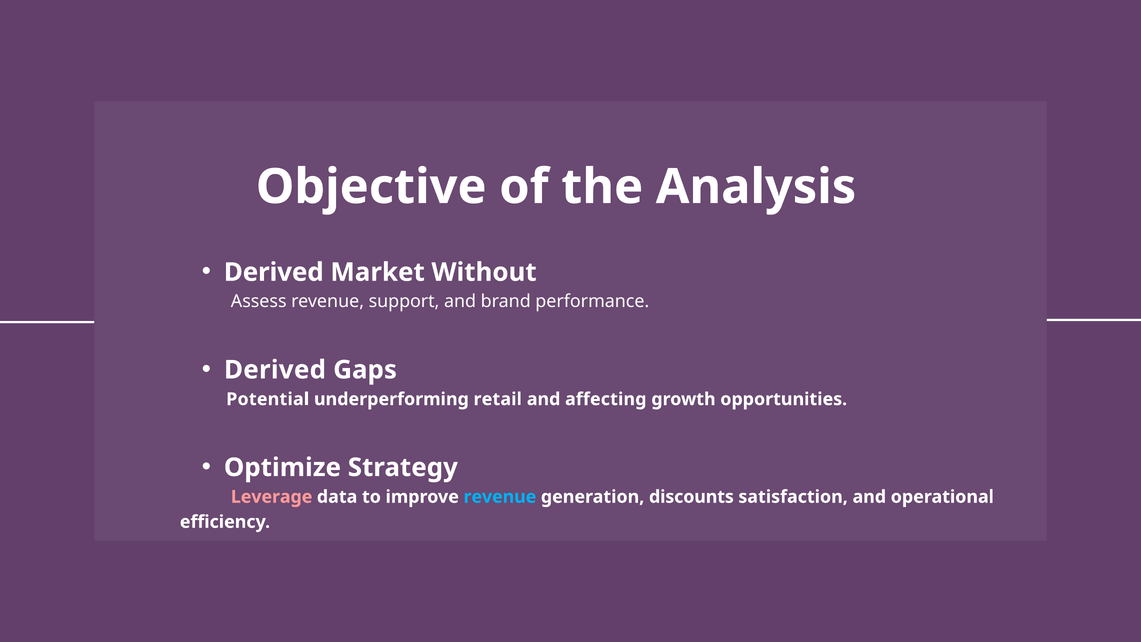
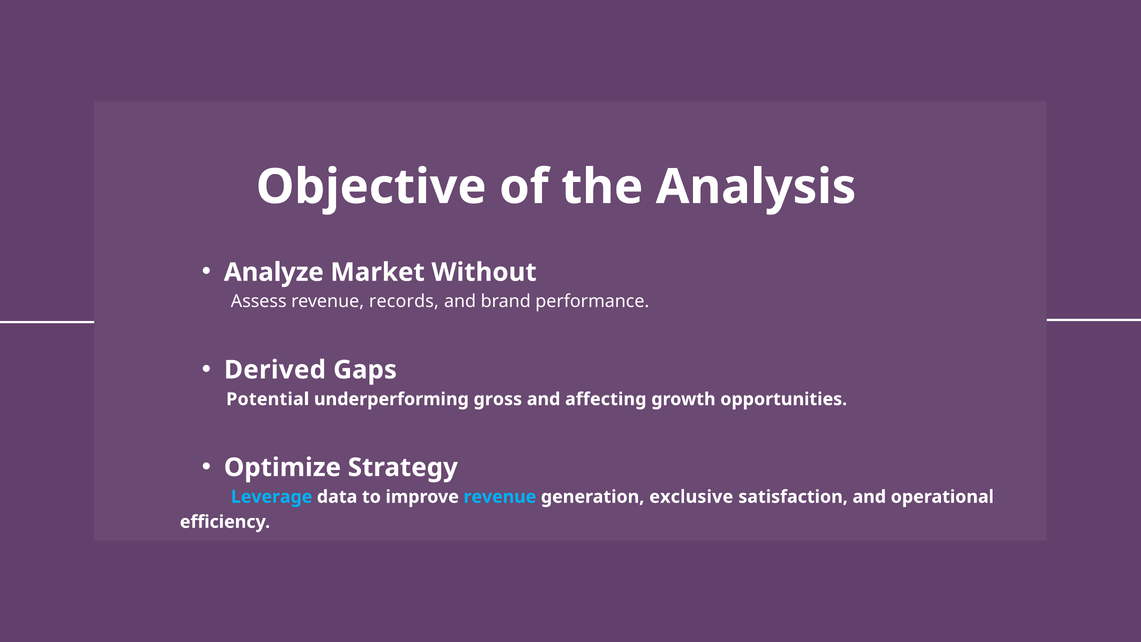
Derived at (274, 272): Derived -> Analyze
support: support -> records
retail: retail -> gross
Leverage colour: pink -> light blue
discounts: discounts -> exclusive
